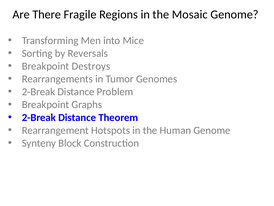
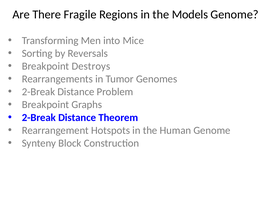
Mosaic: Mosaic -> Models
